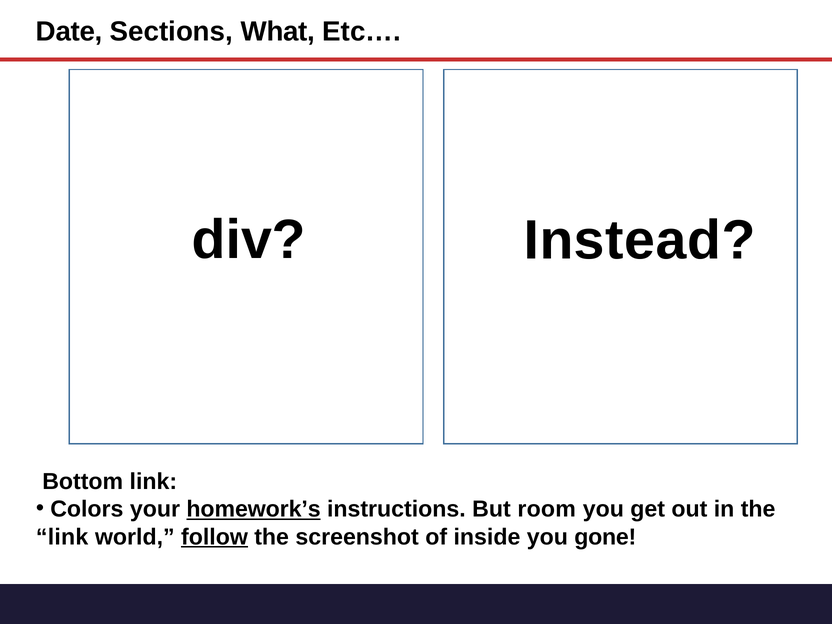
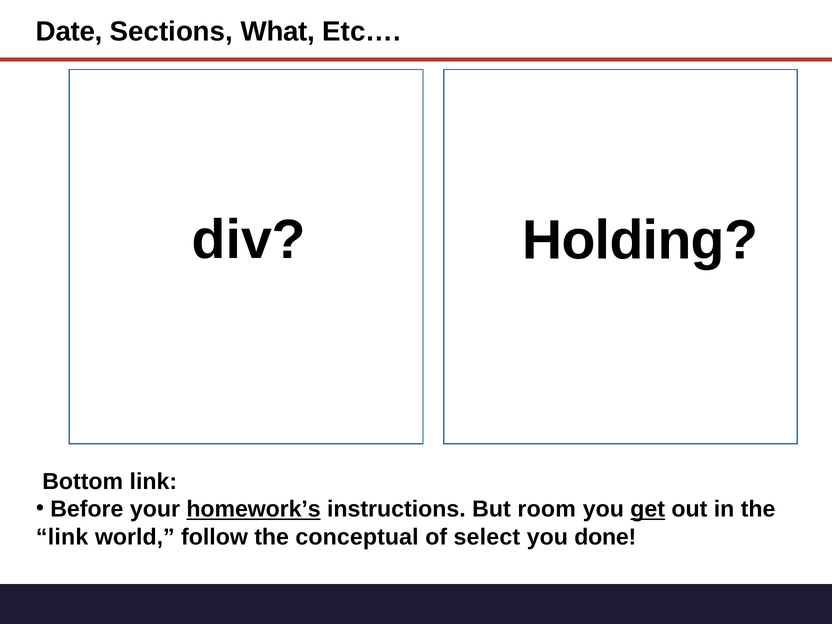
Instead: Instead -> Holding
Colors: Colors -> Before
get underline: none -> present
follow underline: present -> none
screenshot: screenshot -> conceptual
inside: inside -> select
gone: gone -> done
